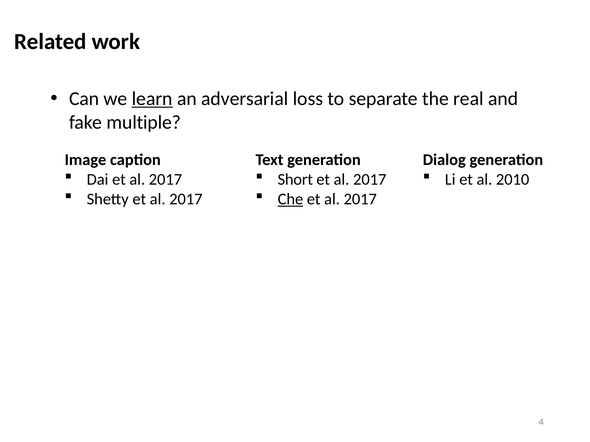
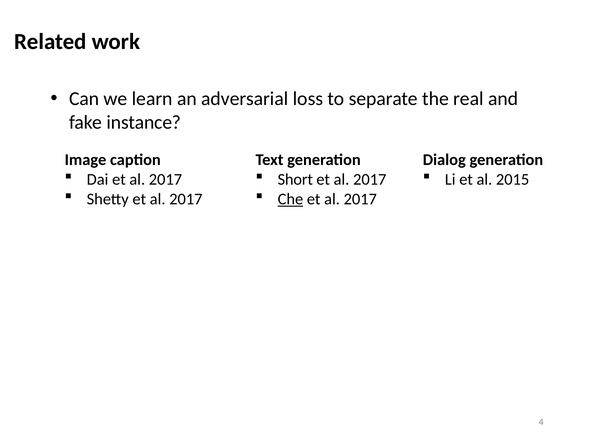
learn underline: present -> none
multiple: multiple -> instance
2010: 2010 -> 2015
